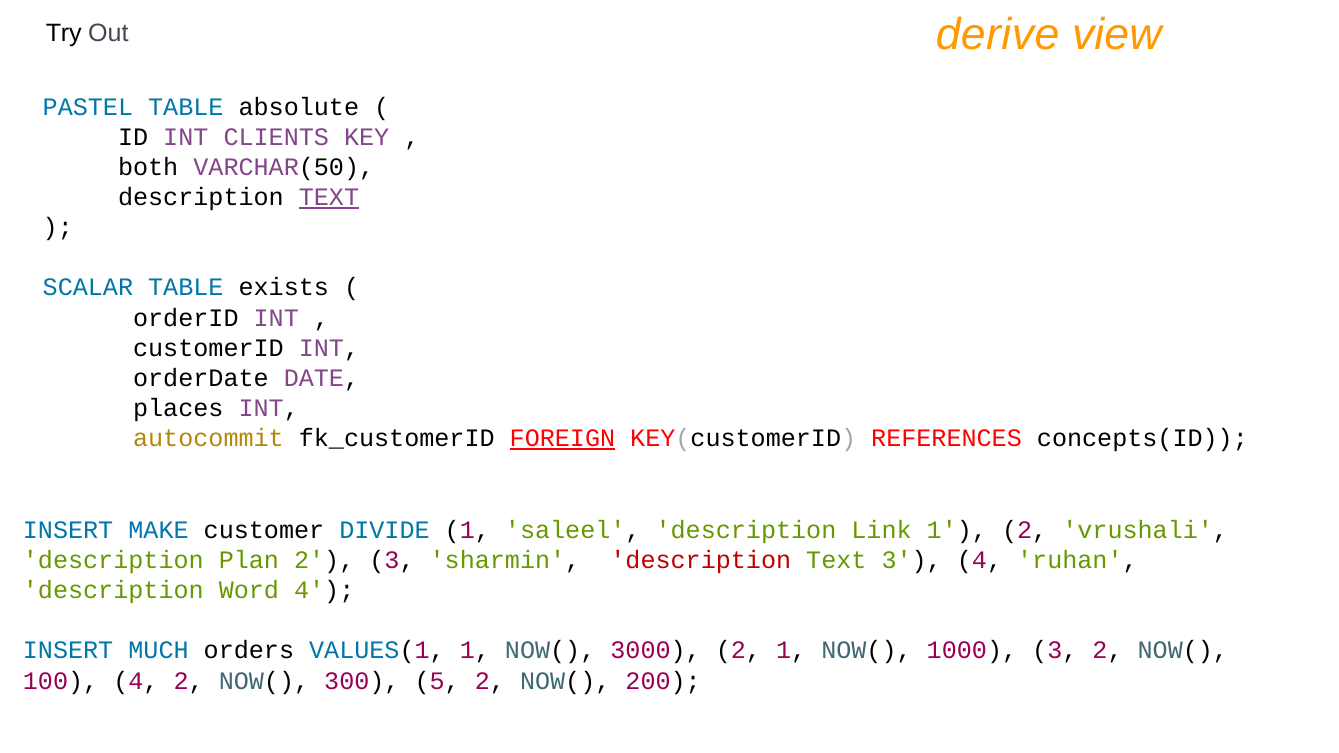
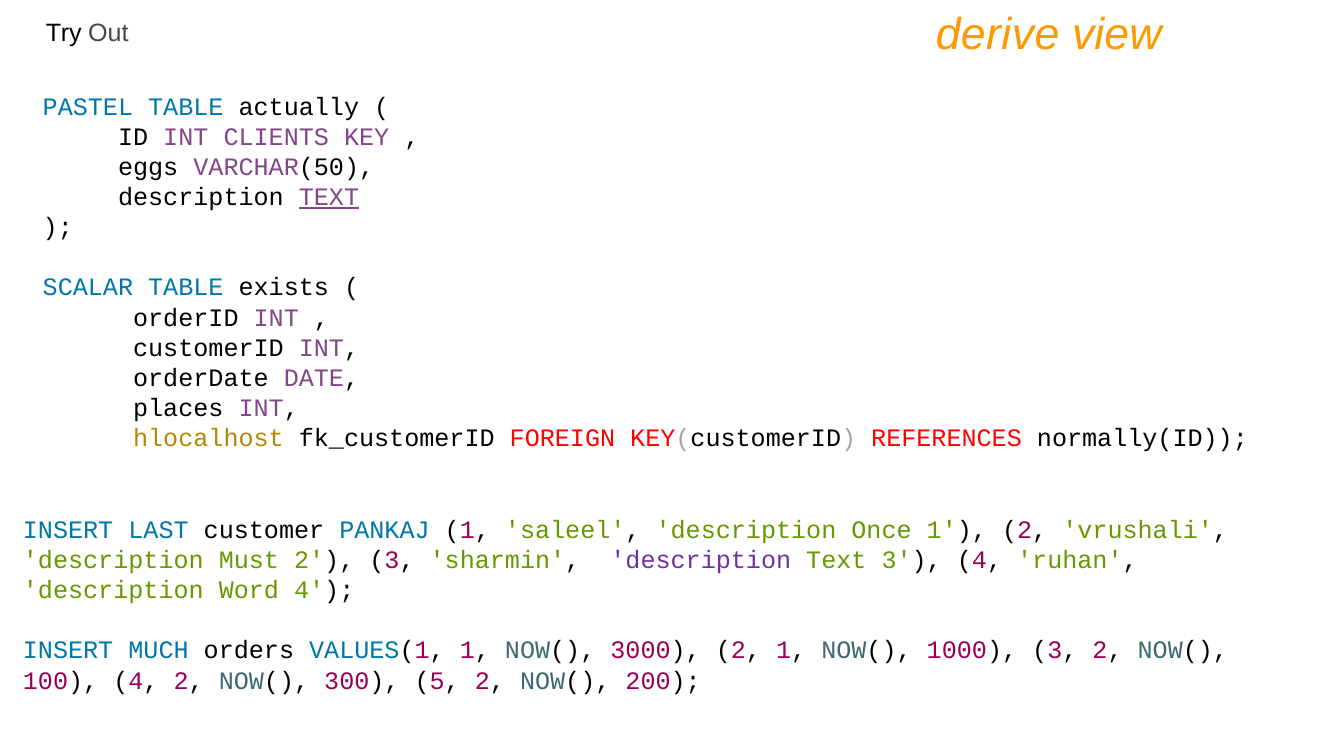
absolute: absolute -> actually
both: both -> eggs
autocommit: autocommit -> hlocalhost
FOREIGN underline: present -> none
concepts(ID: concepts(ID -> normally(ID
MAKE: MAKE -> LAST
DIVIDE: DIVIDE -> PANKAJ
Link: Link -> Once
Plan: Plan -> Must
description at (701, 560) colour: red -> purple
